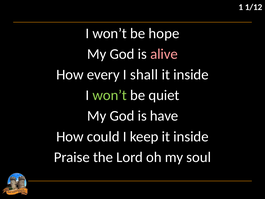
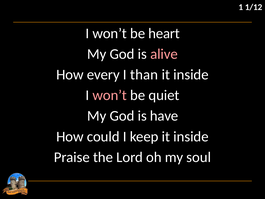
hope: hope -> heart
shall: shall -> than
won’t at (110, 95) colour: light green -> pink
